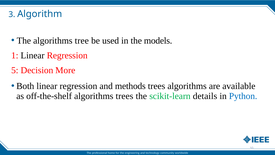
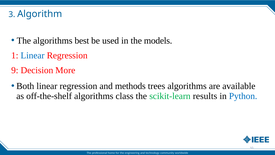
tree: tree -> best
Linear at (33, 55) colour: black -> blue
5: 5 -> 9
algorithms trees: trees -> class
details: details -> results
